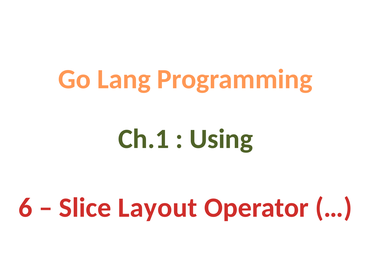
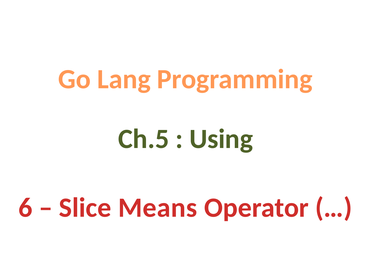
Ch.1: Ch.1 -> Ch.5
Layout: Layout -> Means
